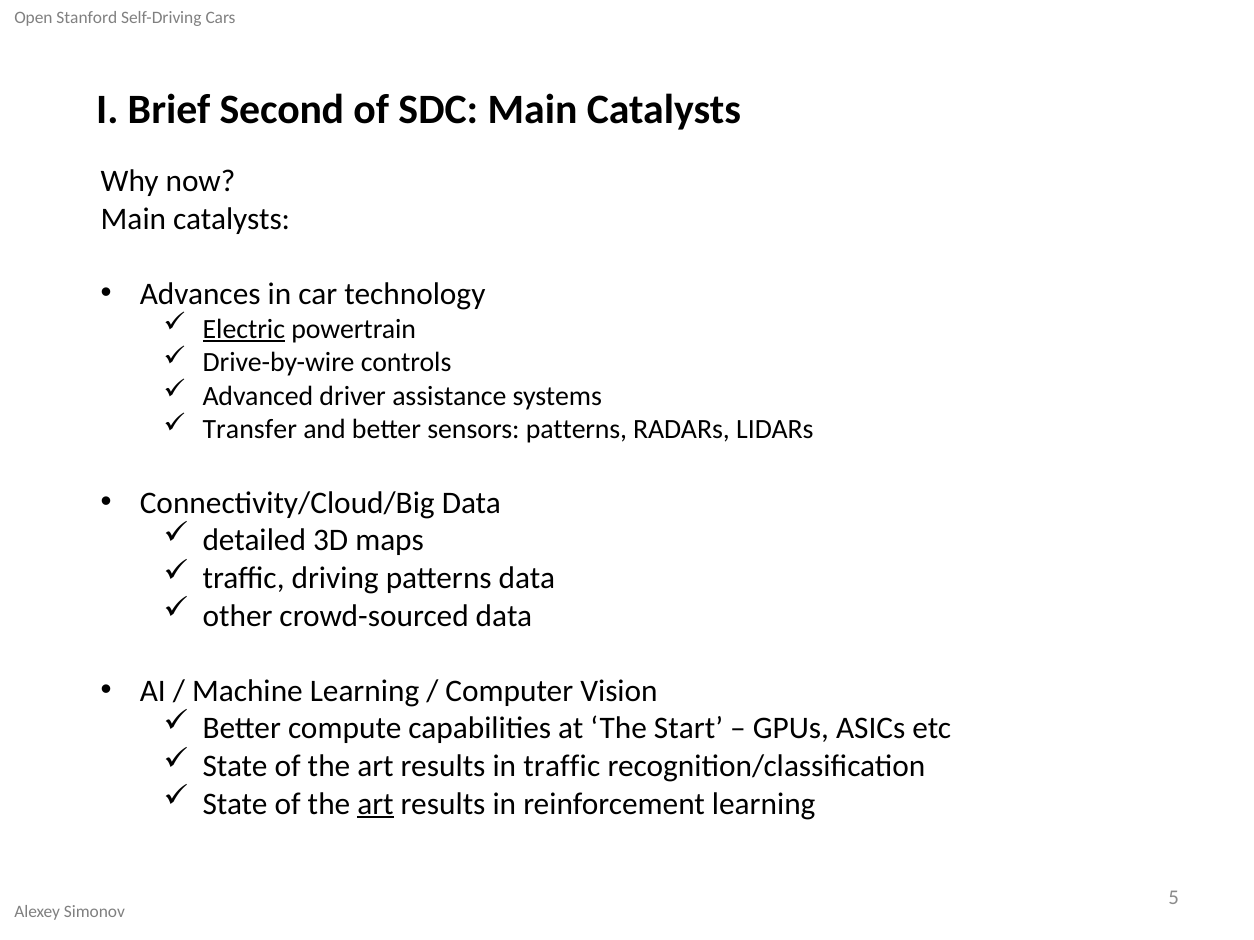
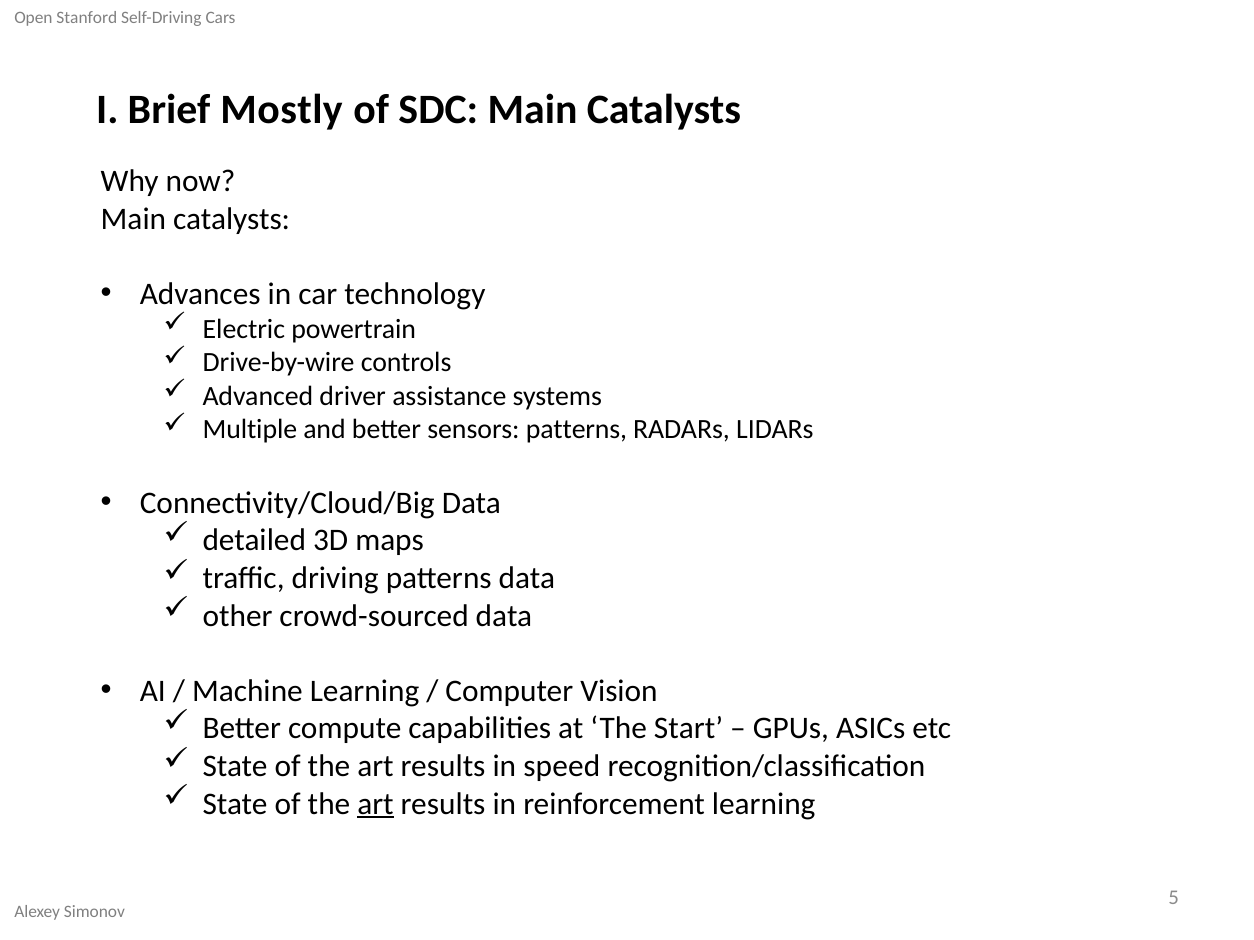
Second: Second -> Mostly
Electric underline: present -> none
Transfer: Transfer -> Multiple
in traffic: traffic -> speed
